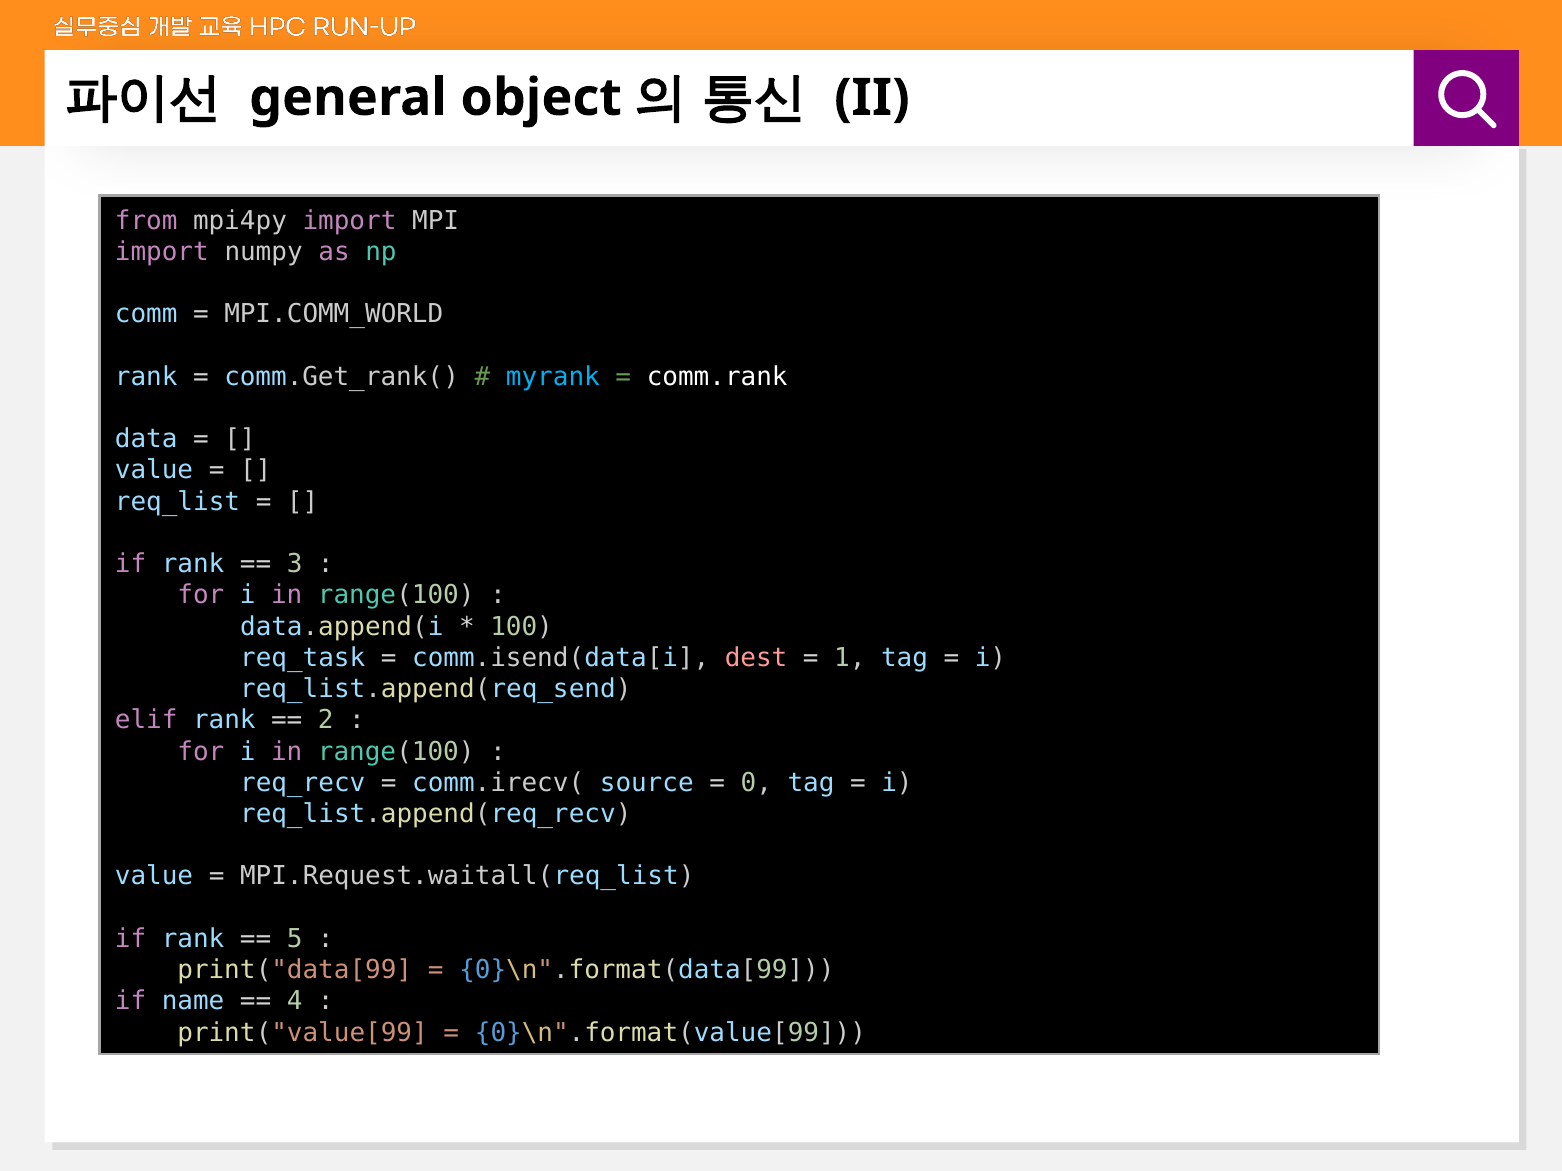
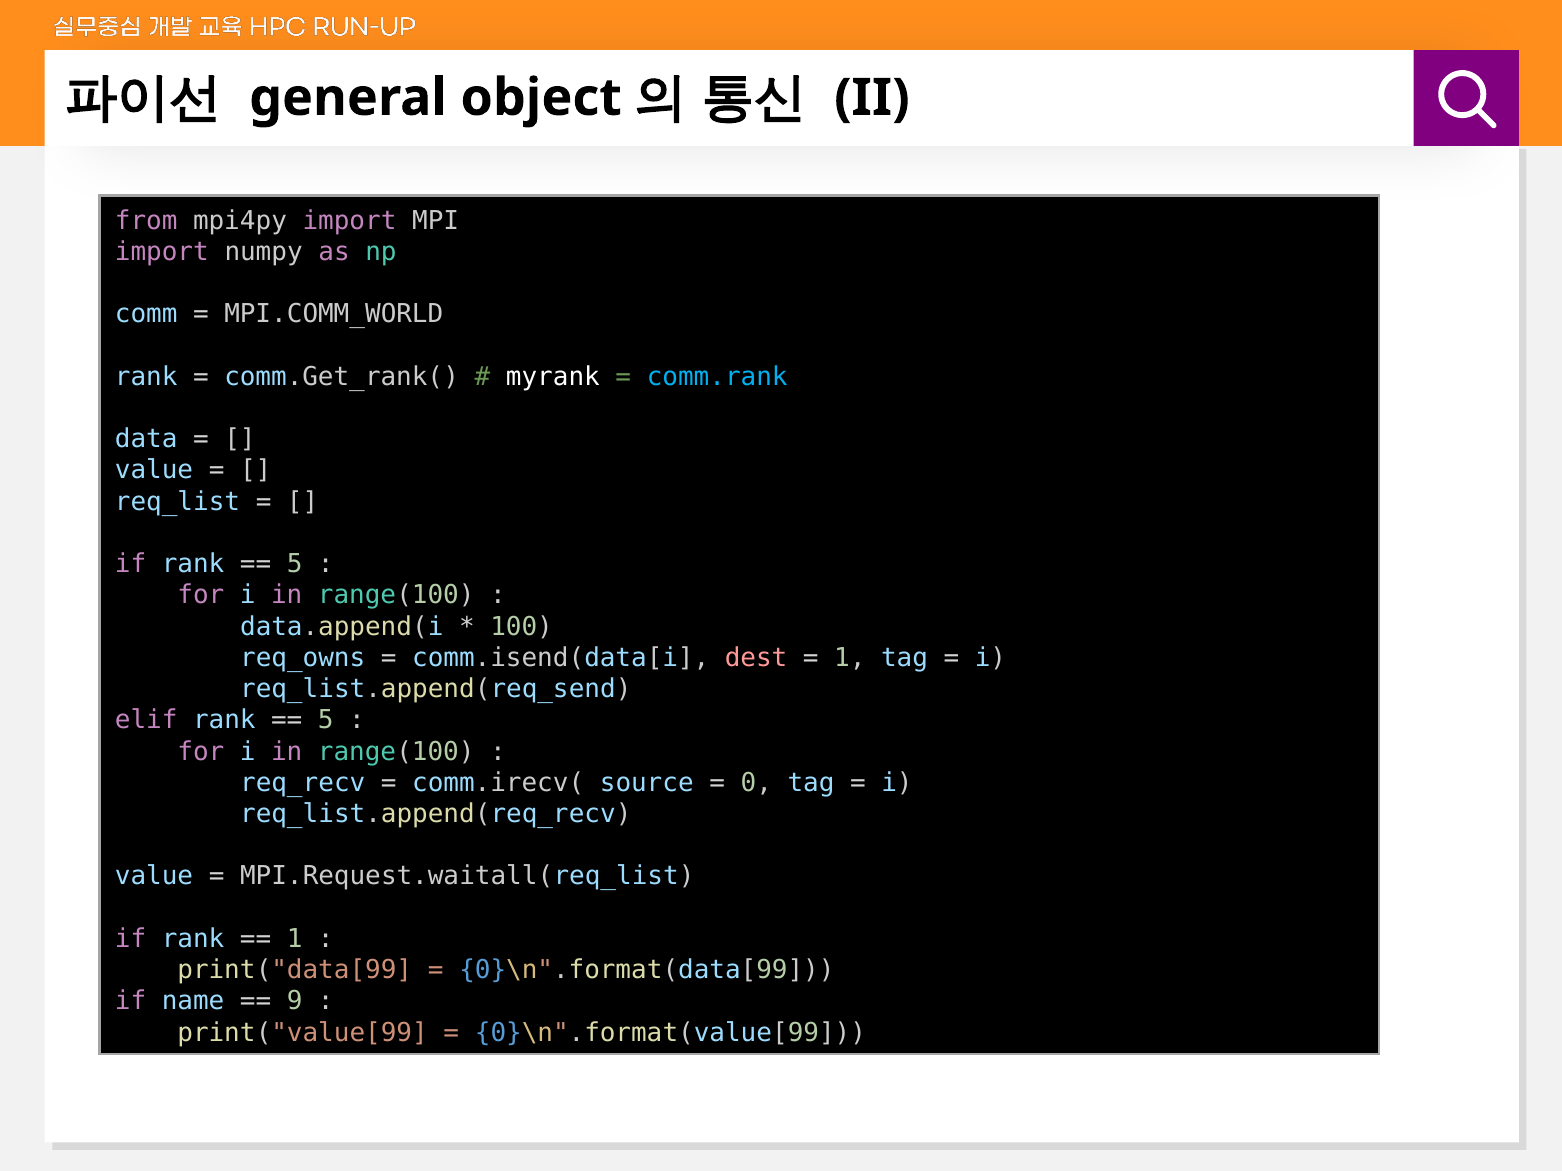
myrank colour: light blue -> white
comm.rank colour: white -> light blue
3 at (295, 564): 3 -> 5
req_task: req_task -> req_owns
2 at (326, 721): 2 -> 5
5 at (295, 939): 5 -> 1
4: 4 -> 9
